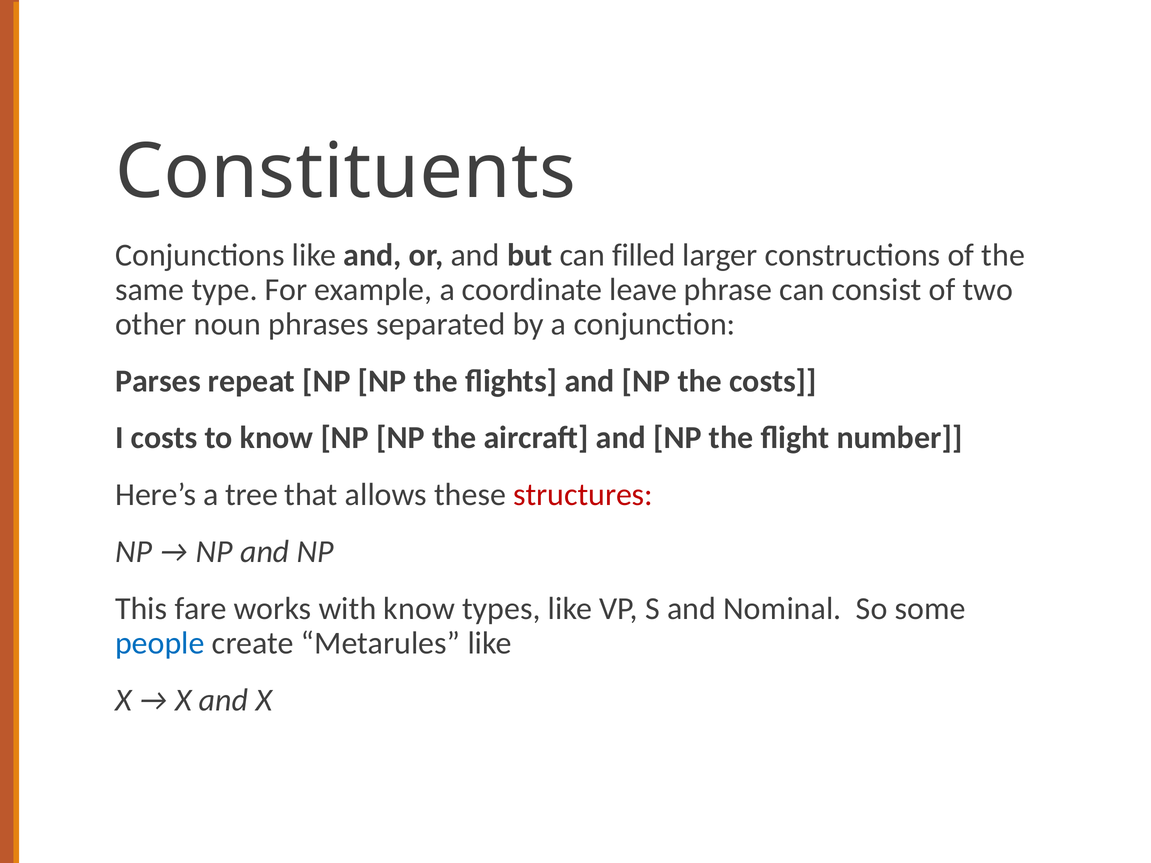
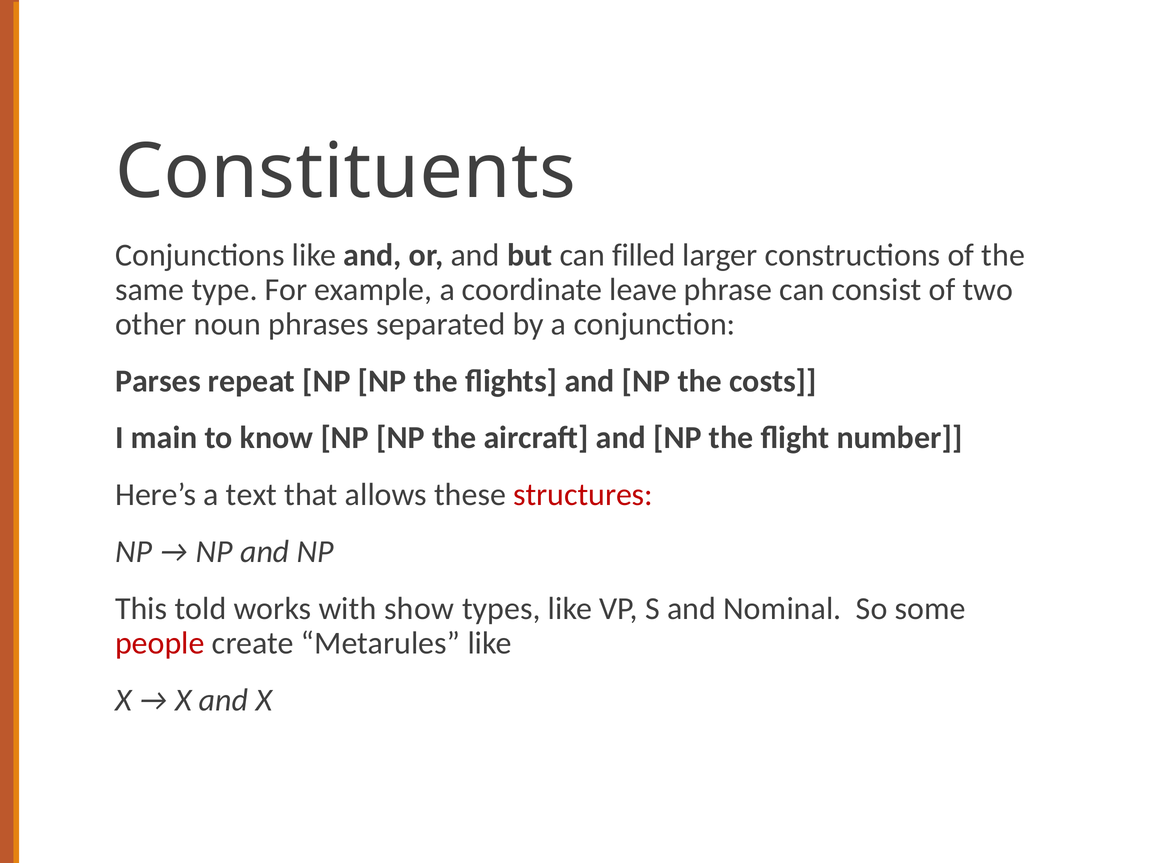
I costs: costs -> main
tree: tree -> text
fare: fare -> told
with know: know -> show
people colour: blue -> red
